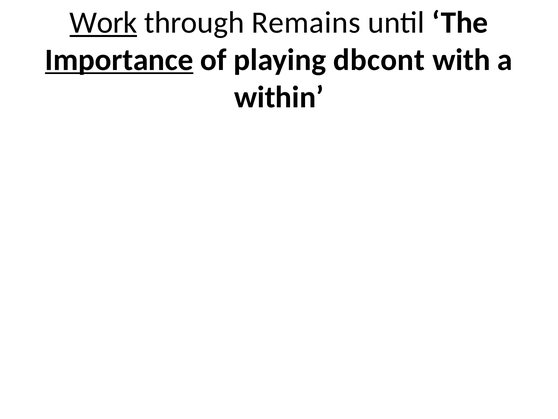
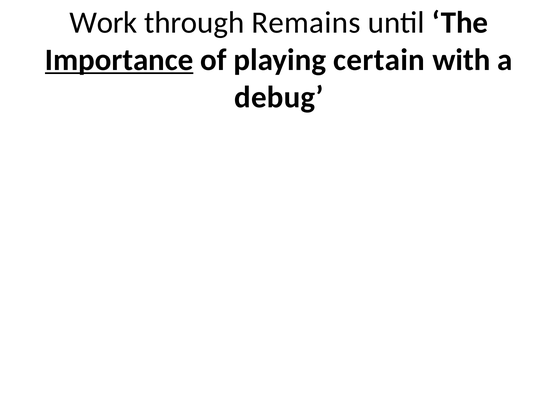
Work underline: present -> none
dbcont: dbcont -> certain
within: within -> debug
